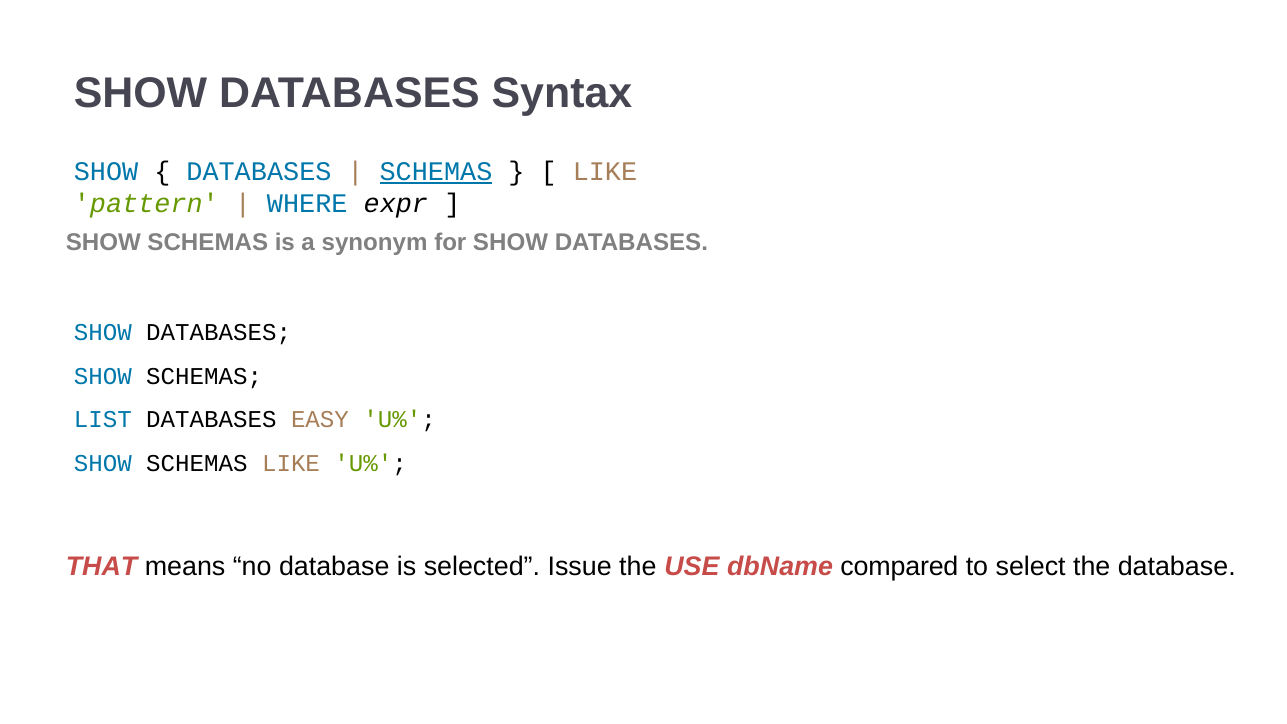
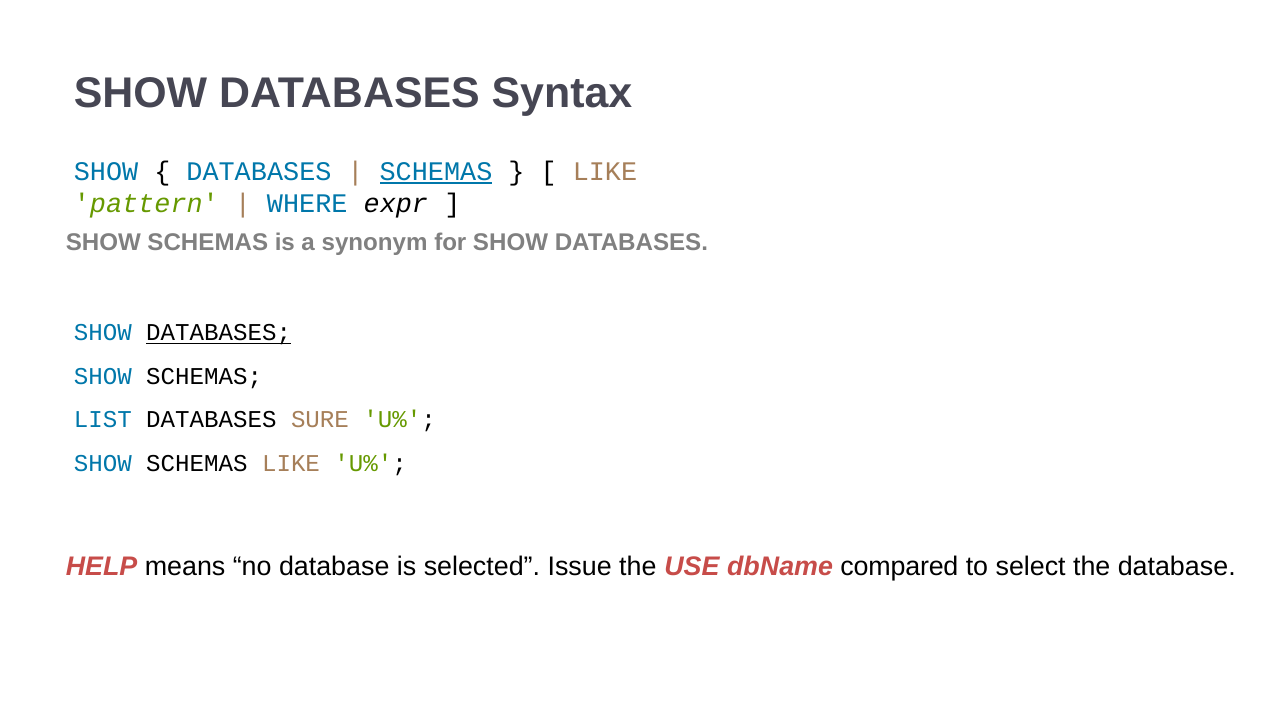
DATABASES at (219, 333) underline: none -> present
EASY: EASY -> SURE
THAT: THAT -> HELP
